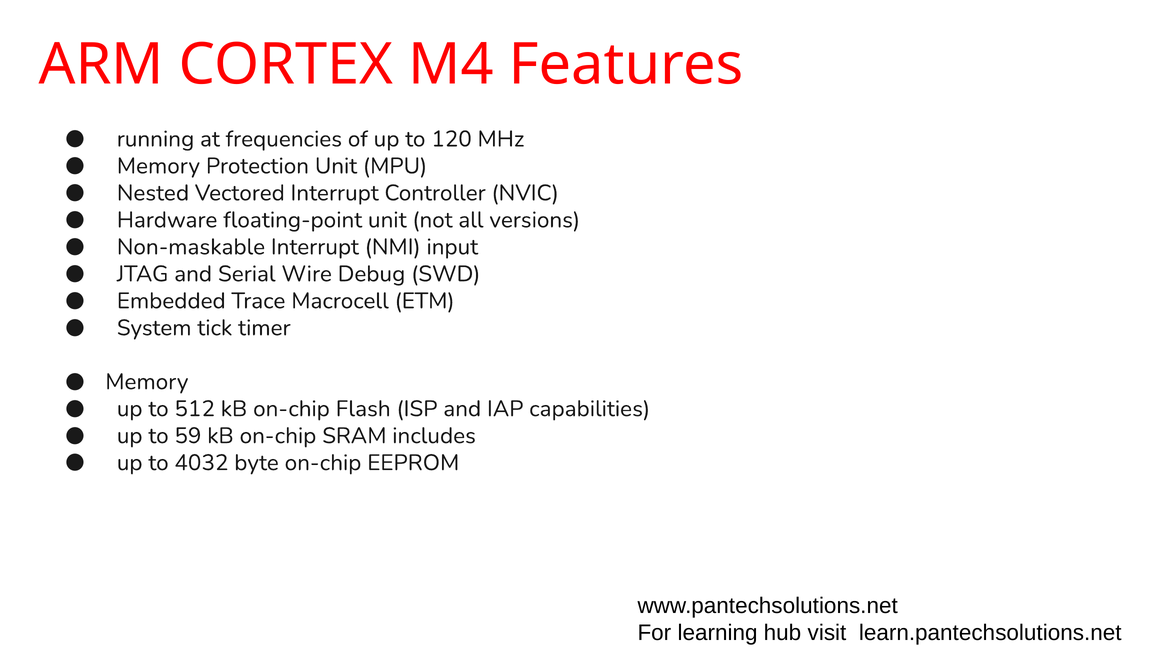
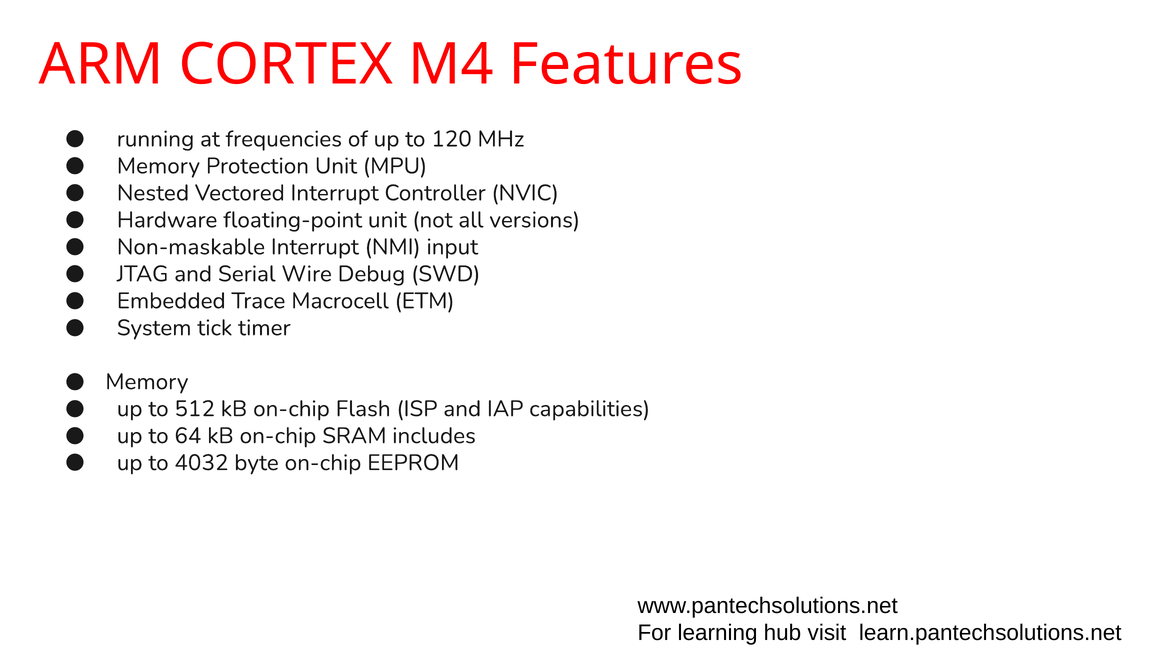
59: 59 -> 64
